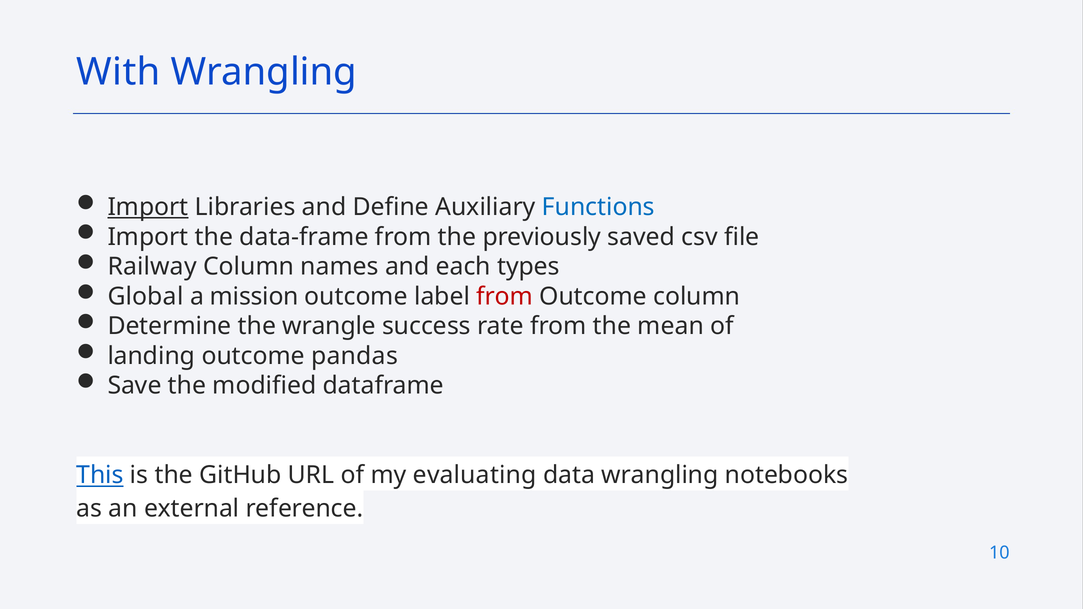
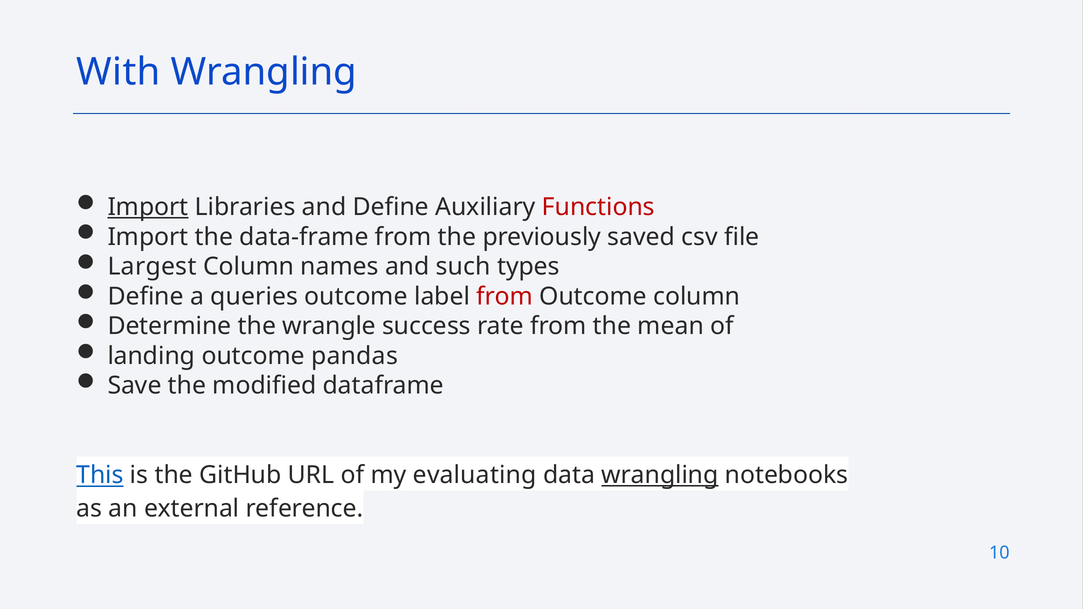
Functions colour: blue -> red
Railway: Railway -> Largest
each: each -> such
Global at (145, 296): Global -> Define
mission: mission -> queries
wrangling at (660, 475) underline: none -> present
